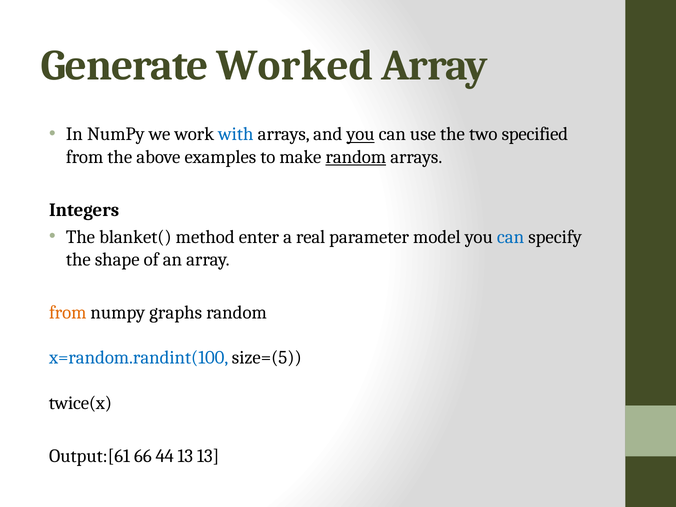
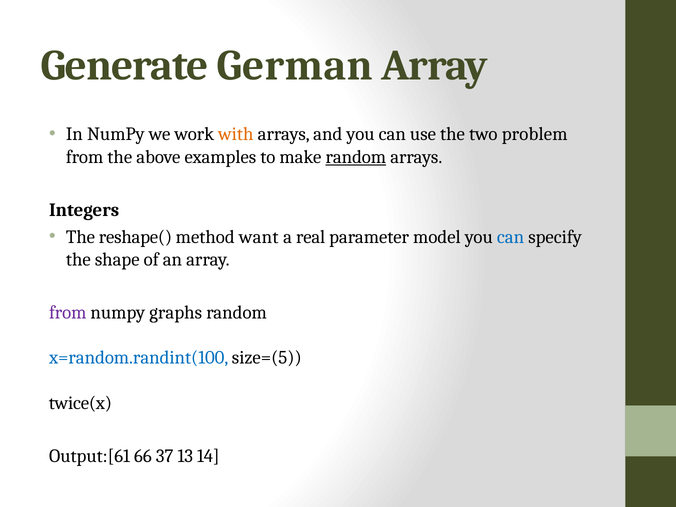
Worked: Worked -> German
with colour: blue -> orange
you at (360, 134) underline: present -> none
specified: specified -> problem
blanket(: blanket( -> reshape(
enter: enter -> want
from at (68, 313) colour: orange -> purple
44: 44 -> 37
13 13: 13 -> 14
